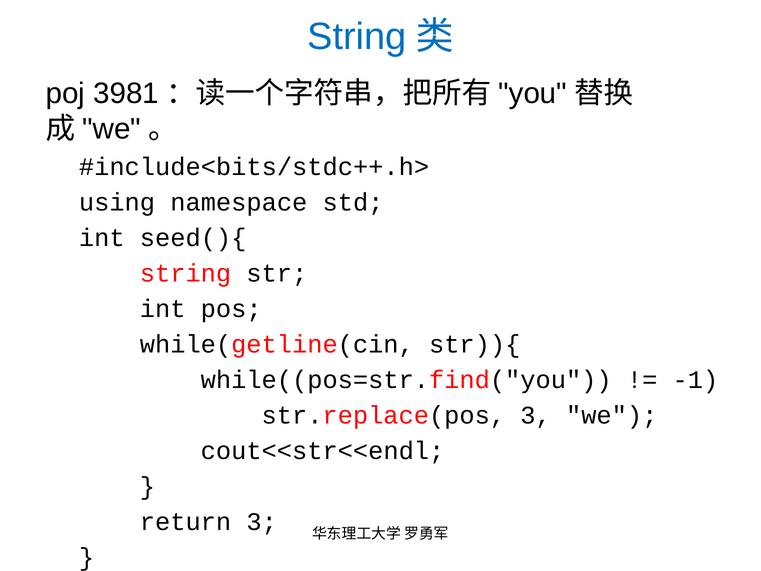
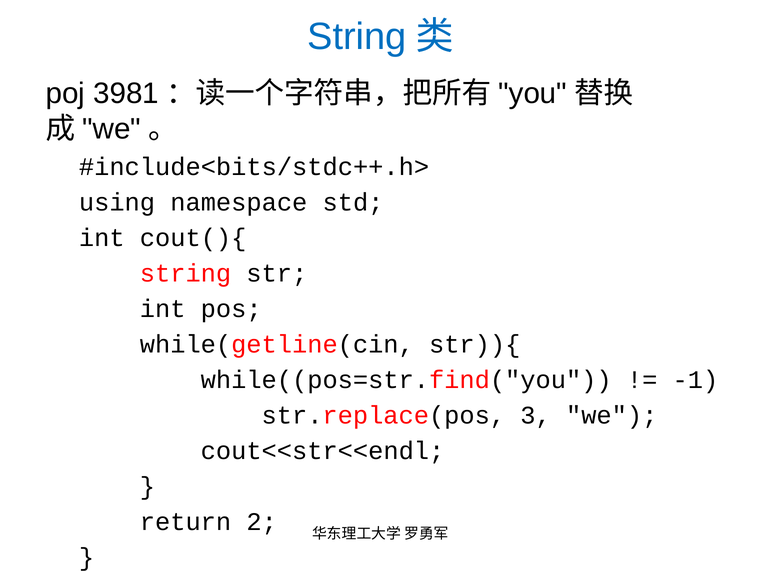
seed(){: seed(){ -> cout(){
return 3: 3 -> 2
